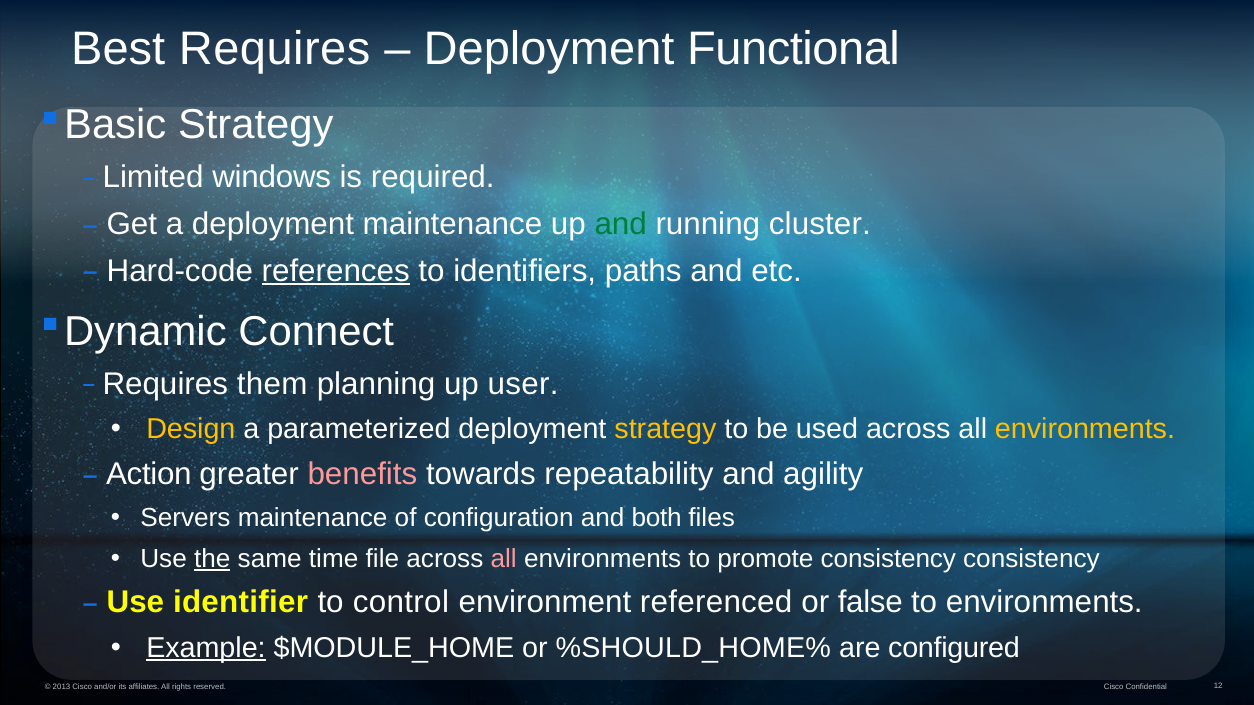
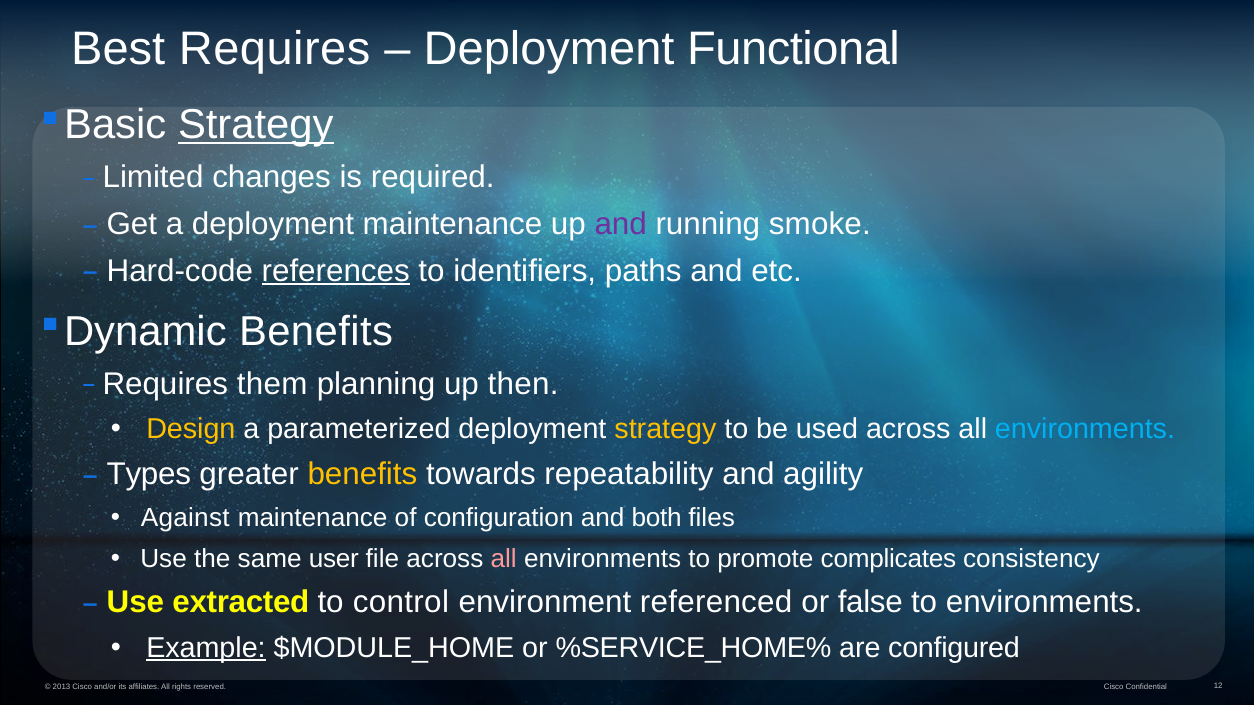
Strategy at (256, 125) underline: none -> present
windows: windows -> changes
and at (621, 224) colour: green -> purple
cluster: cluster -> smoke
Connect at (316, 332): Connect -> Benefits
user: user -> then
environments at (1085, 429) colour: yellow -> light blue
Action: Action -> Types
benefits at (362, 475) colour: pink -> yellow
Servers: Servers -> Against
the underline: present -> none
time: time -> user
promote consistency: consistency -> complicates
identifier: identifier -> extracted
%SHOULD_HOME%: %SHOULD_HOME% -> %SERVICE_HOME%
